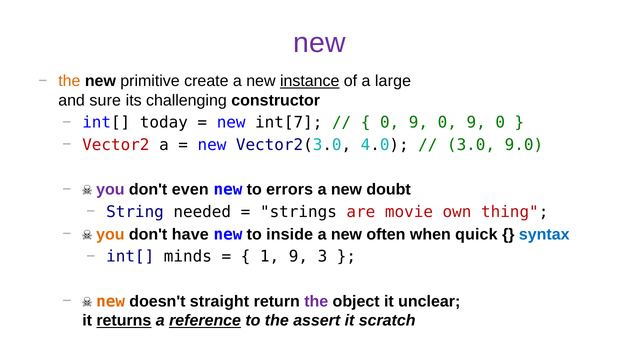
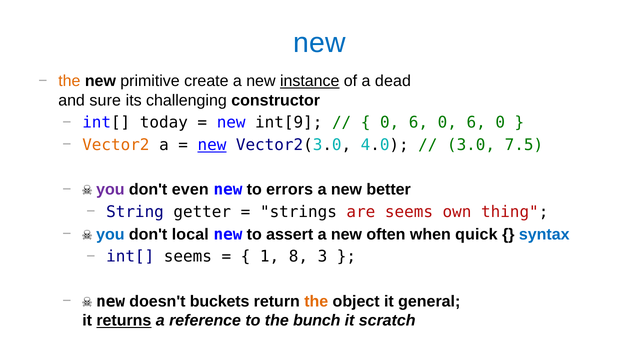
new at (319, 43) colour: purple -> blue
large: large -> dead
int[7: int[7 -> int[9
9 at (418, 123): 9 -> 6
9 at (476, 123): 9 -> 6
Vector2 colour: red -> orange
new at (212, 145) underline: none -> present
9.0: 9.0 -> 7.5
doubt: doubt -> better
needed: needed -> getter
are movie: movie -> seems
you at (110, 235) colour: orange -> blue
have: have -> local
inside: inside -> assert
int[ minds: minds -> seems
1 9: 9 -> 8
new at (111, 302) colour: orange -> black
straight: straight -> buckets
the at (316, 302) colour: purple -> orange
unclear: unclear -> general
reference underline: present -> none
assert: assert -> bunch
